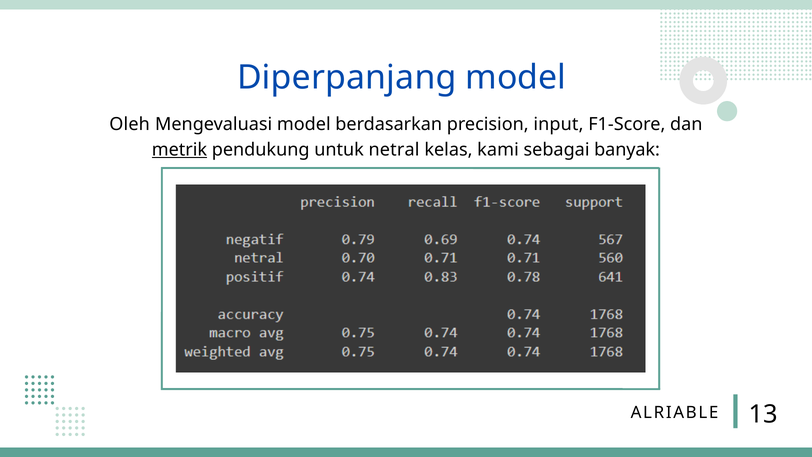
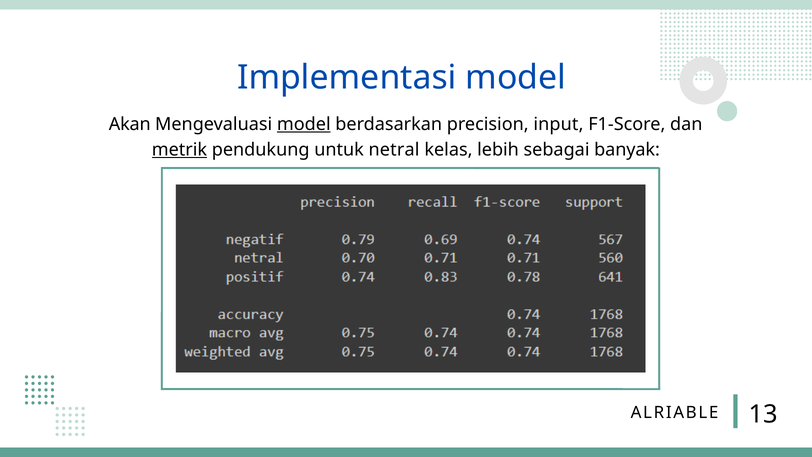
Diperpanjang: Diperpanjang -> Implementasi
Oleh: Oleh -> Akan
model at (304, 124) underline: none -> present
kami: kami -> lebih
